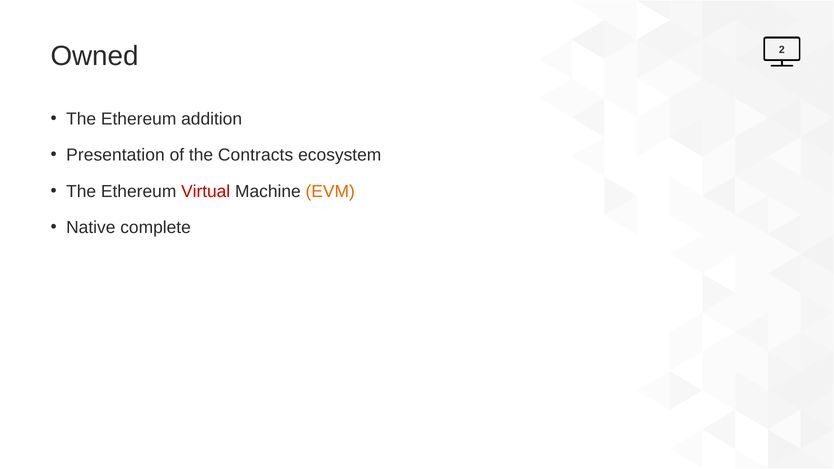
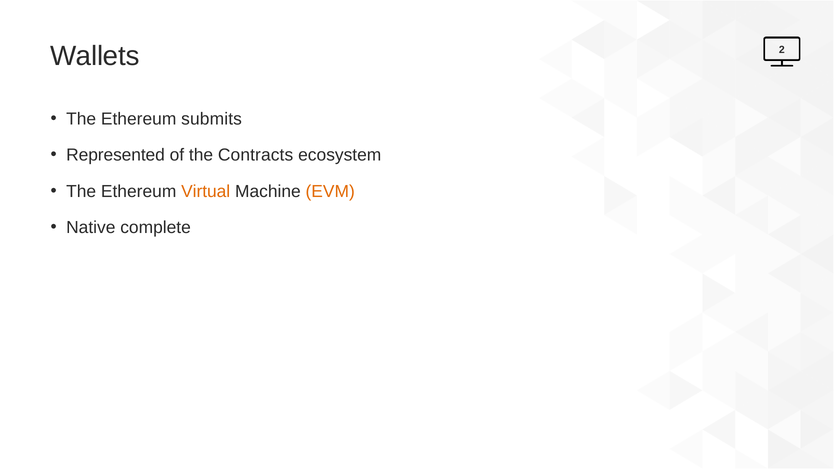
Owned: Owned -> Wallets
addition: addition -> submits
Presentation: Presentation -> Represented
Virtual colour: red -> orange
